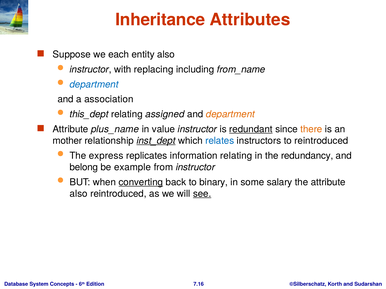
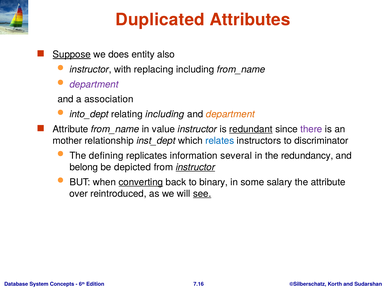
Inheritance: Inheritance -> Duplicated
Suppose underline: none -> present
each: each -> does
department at (94, 84) colour: blue -> purple
this_dept: this_dept -> into_dept
relating assigned: assigned -> including
Attribute plus_name: plus_name -> from_name
there colour: orange -> purple
inst_dept underline: present -> none
to reintroduced: reintroduced -> discriminator
express: express -> defining
information relating: relating -> several
example: example -> depicted
instructor at (195, 167) underline: none -> present
also at (79, 194): also -> over
